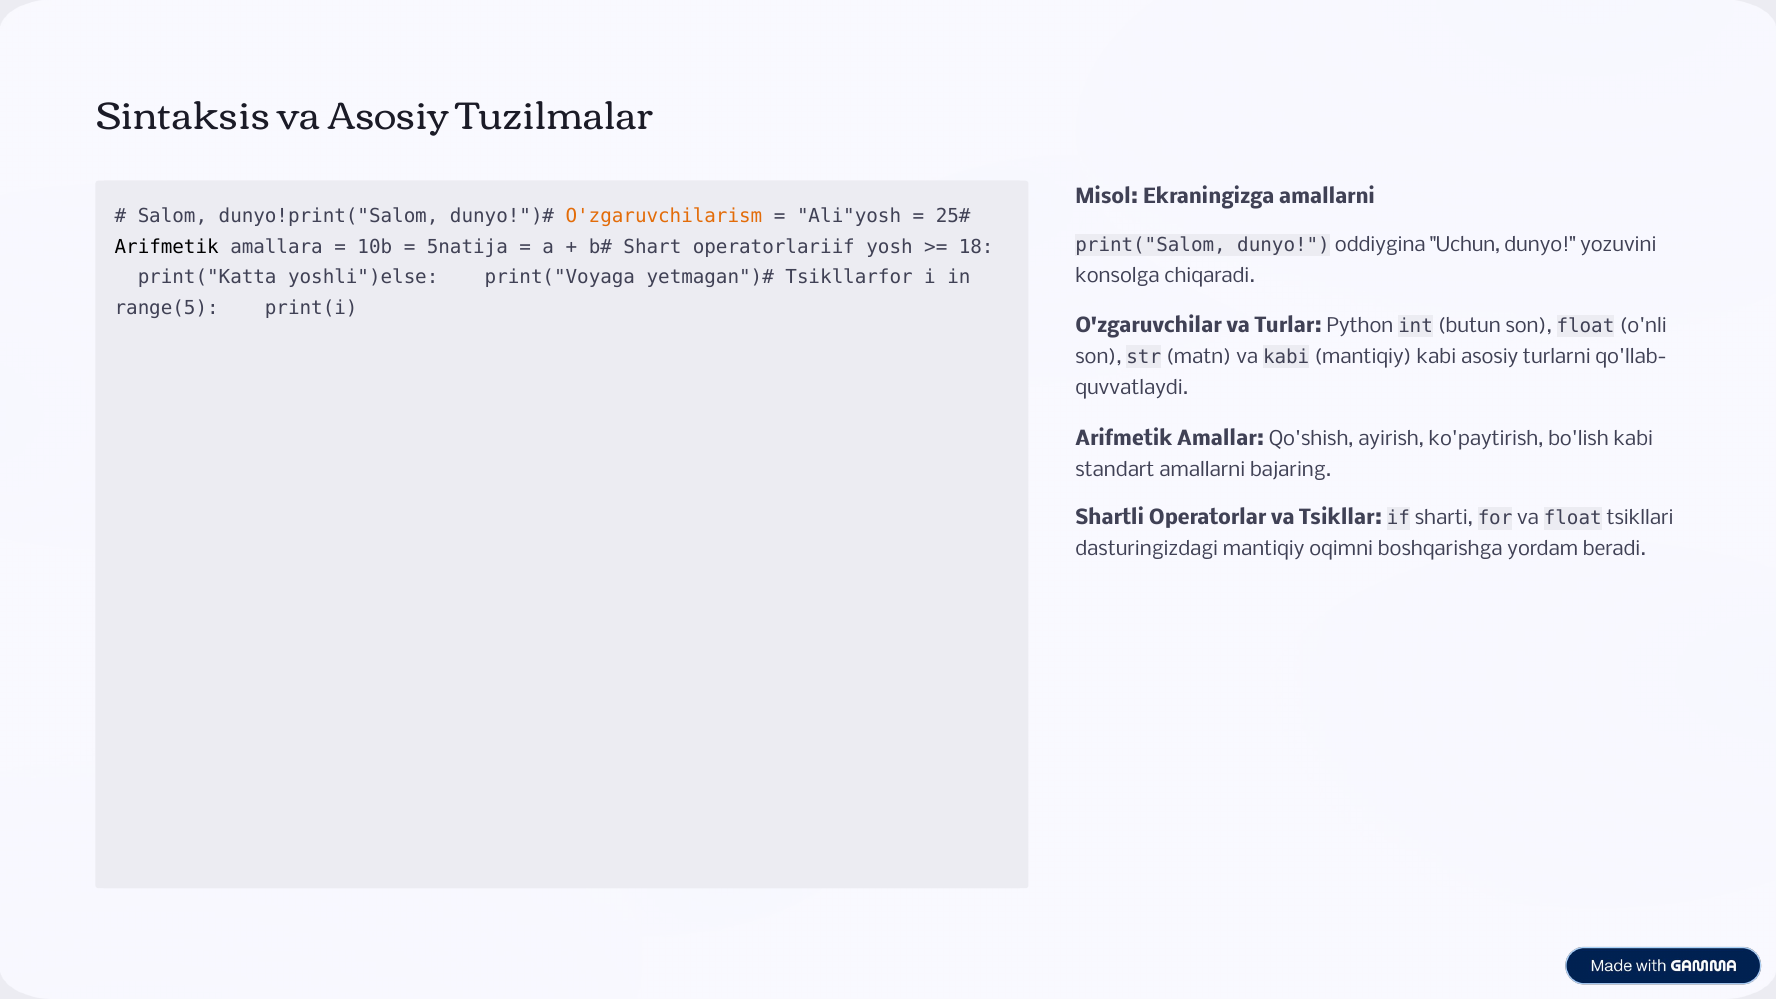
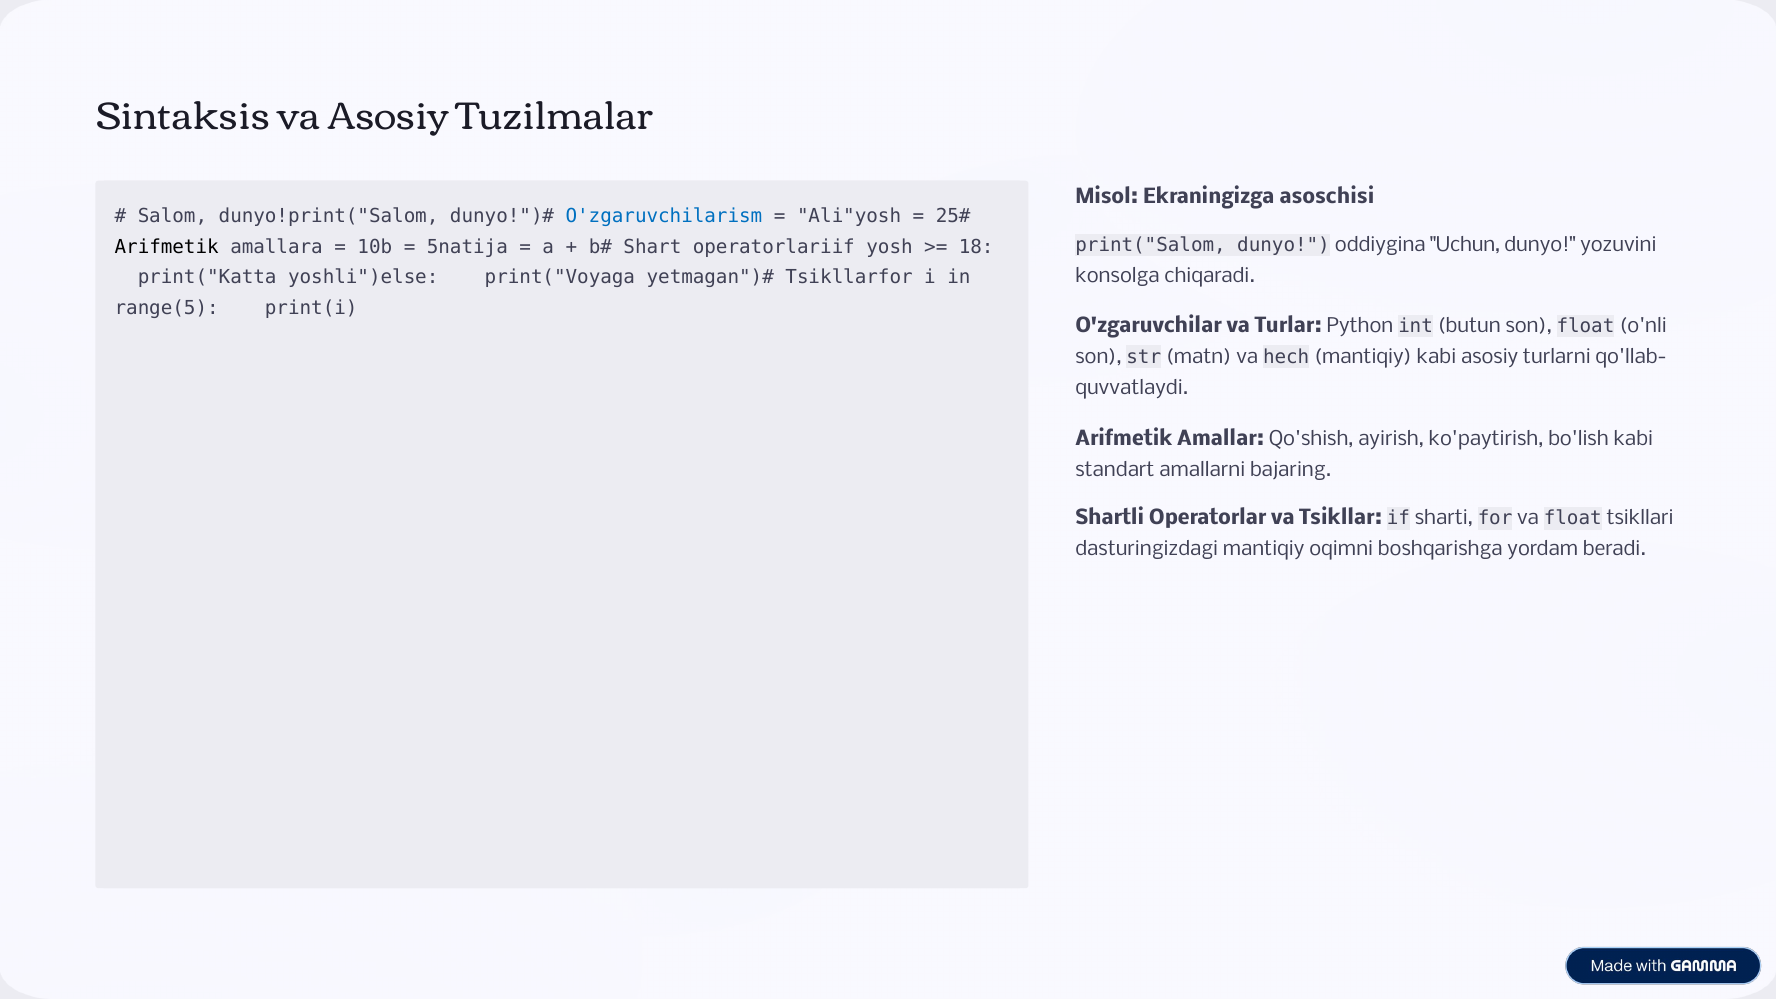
Ekraningizga amallarni: amallarni -> asoschisi
O'zgaruvchilarism colour: orange -> blue
va kabi: kabi -> hech
